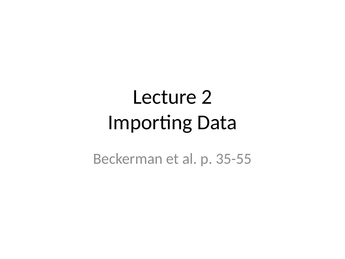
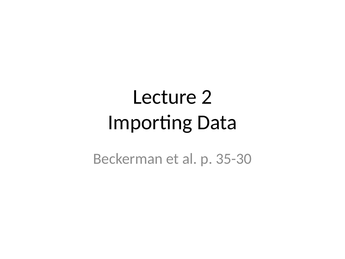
35-55: 35-55 -> 35-30
